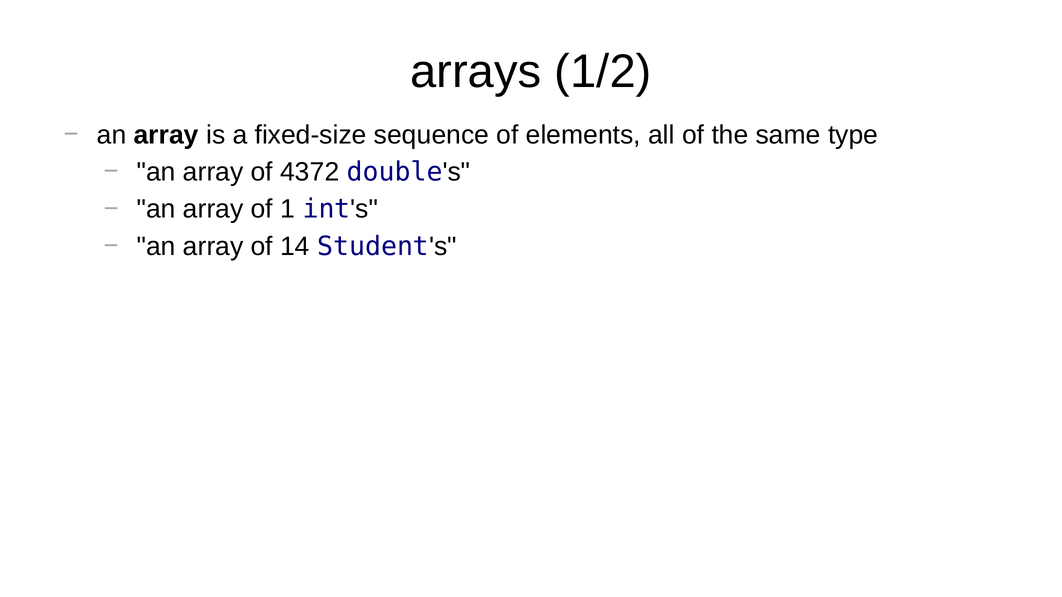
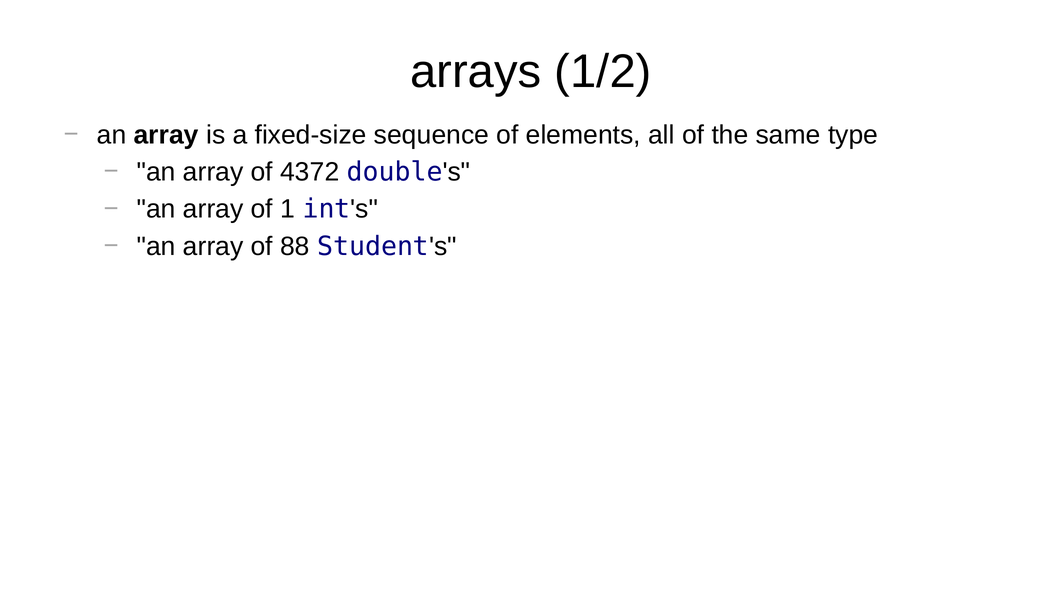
14: 14 -> 88
